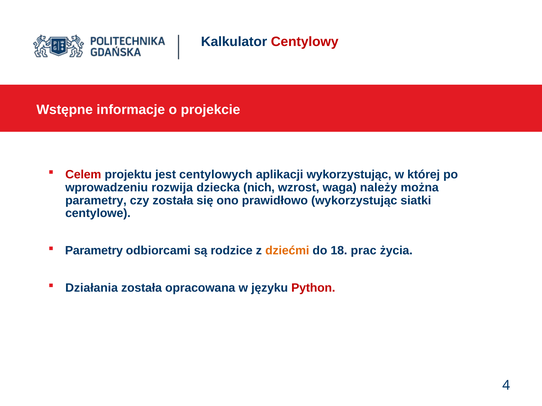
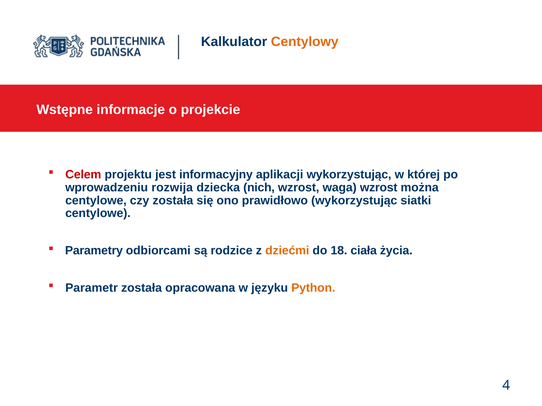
Centylowy colour: red -> orange
centylowych: centylowych -> informacyjny
waga należy: należy -> wzrost
parametry at (96, 201): parametry -> centylowe
prac: prac -> ciała
Działania: Działania -> Parametr
Python colour: red -> orange
